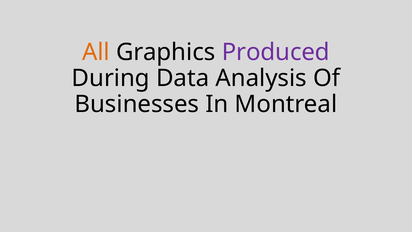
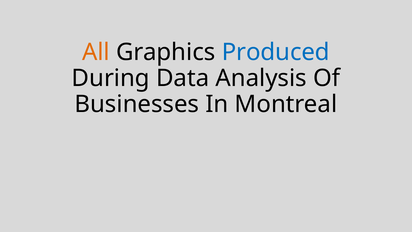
Produced colour: purple -> blue
